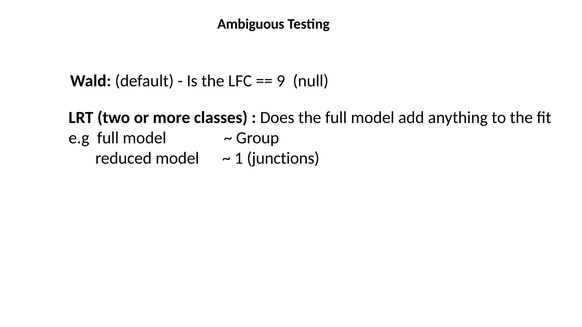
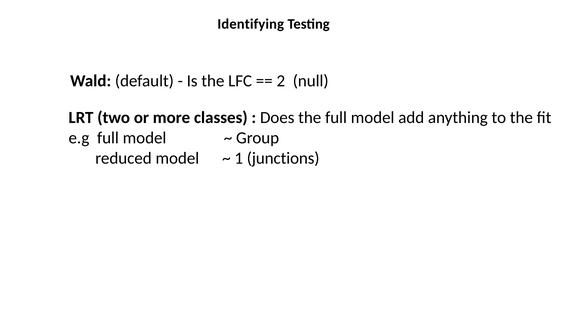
Ambiguous: Ambiguous -> Identifying
9: 9 -> 2
